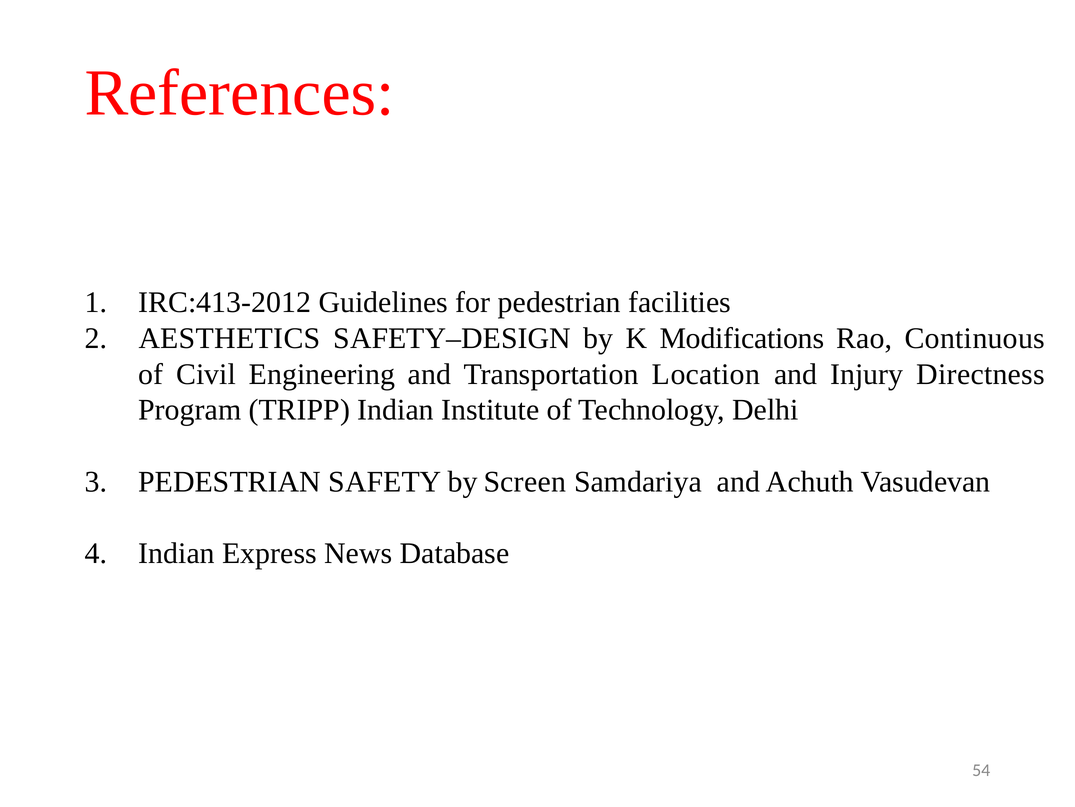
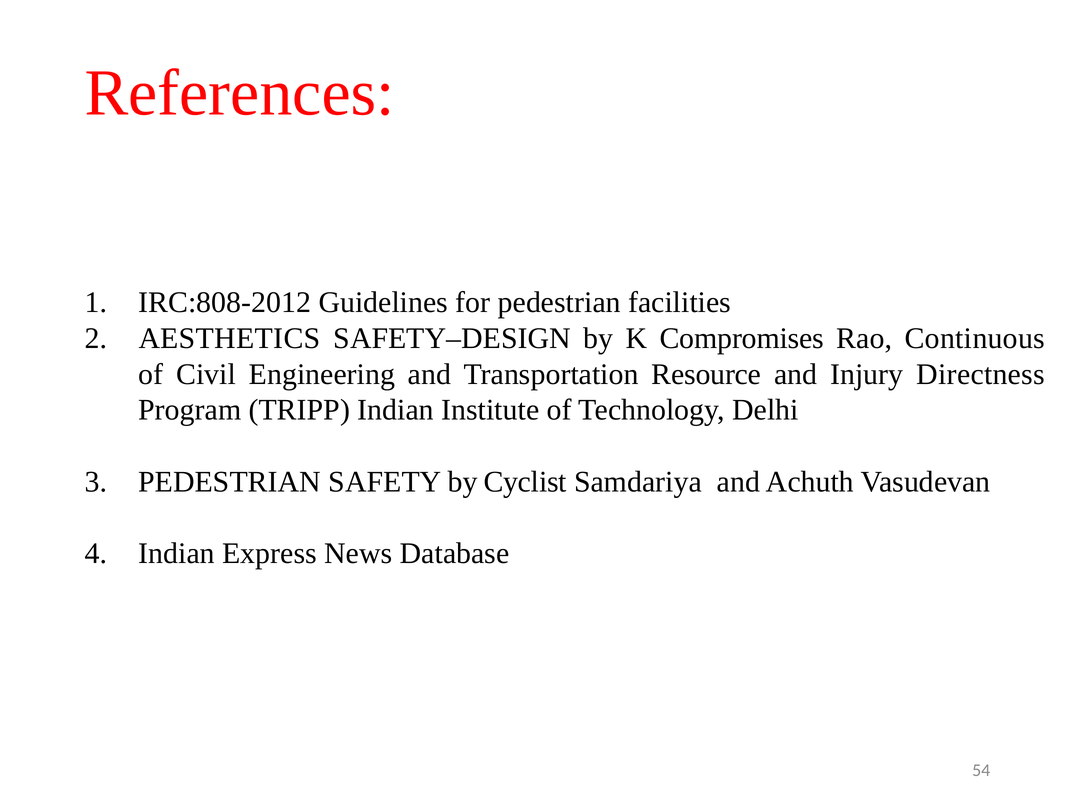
IRC:413-2012: IRC:413-2012 -> IRC:808-2012
Modifications: Modifications -> Compromises
Location: Location -> Resource
Screen: Screen -> Cyclist
